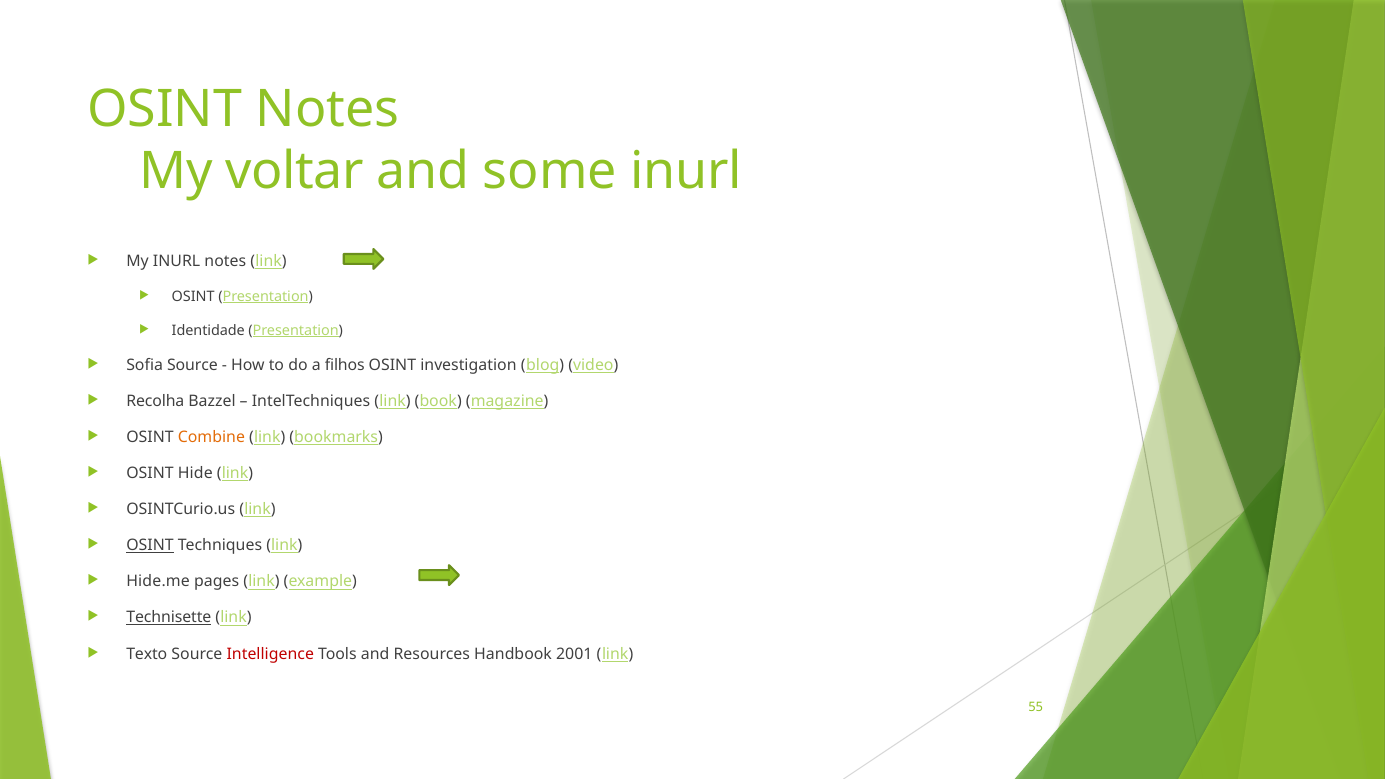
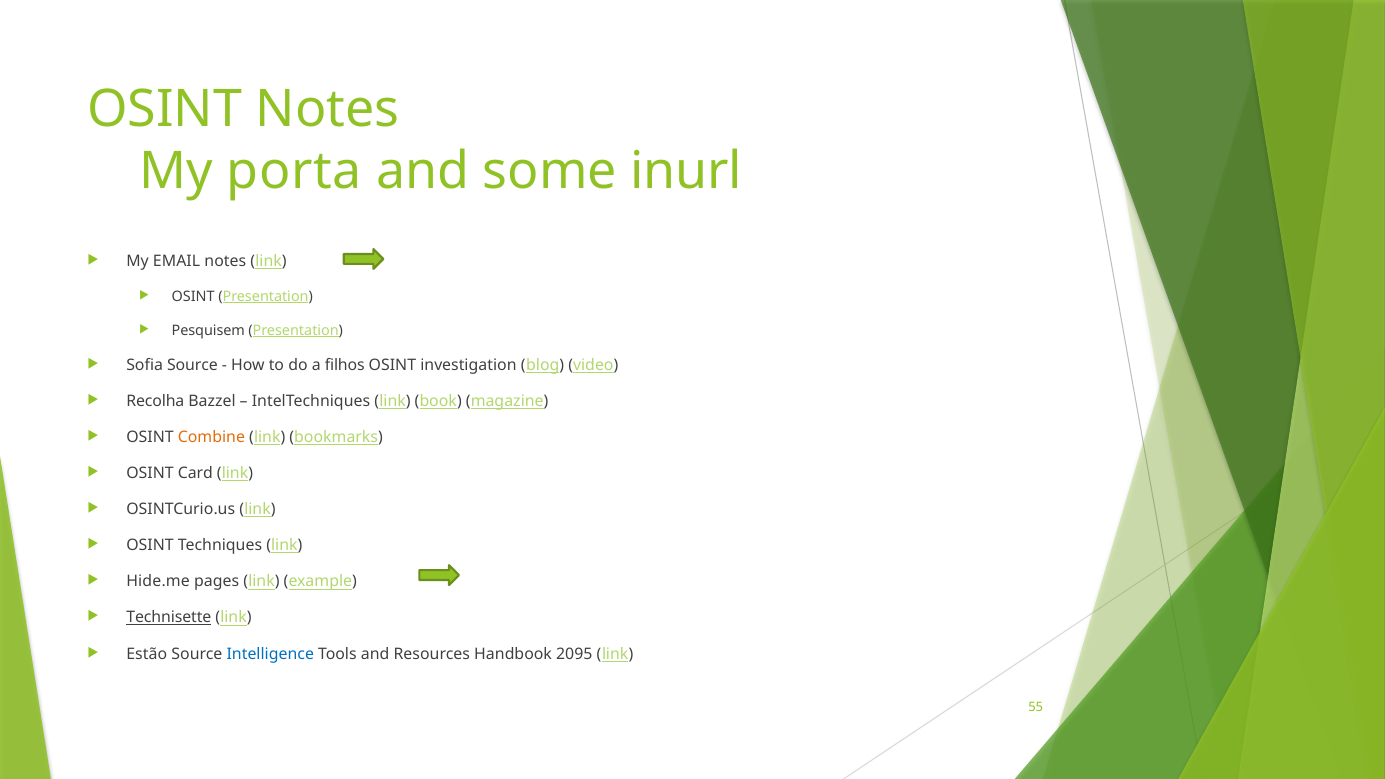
voltar: voltar -> porta
My INURL: INURL -> EMAIL
Identidade: Identidade -> Pesquisem
Hide: Hide -> Card
OSINT at (150, 546) underline: present -> none
Texto: Texto -> Estão
Intelligence colour: red -> blue
2001: 2001 -> 2095
